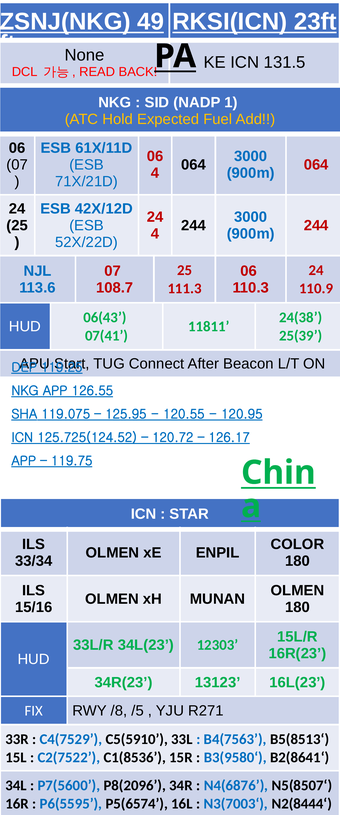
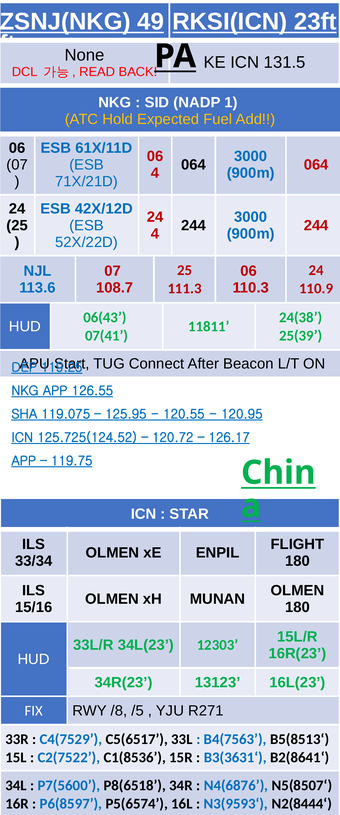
COLOR: COLOR -> FLIGHT
C5(5910: C5(5910 -> C5(6517
B3(9580‘: B3(9580‘ -> B3(3631‘
P8(2096: P8(2096 -> P8(6518
P6(5595: P6(5595 -> P6(8597
N3(7003‘: N3(7003‘ -> N3(9593‘
